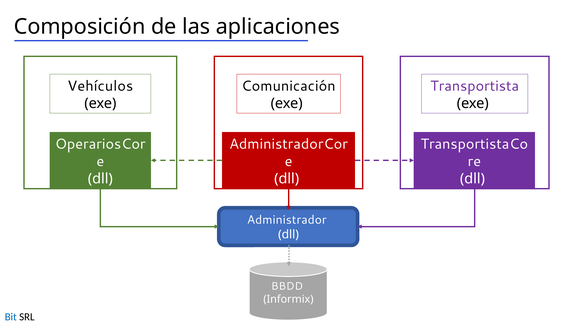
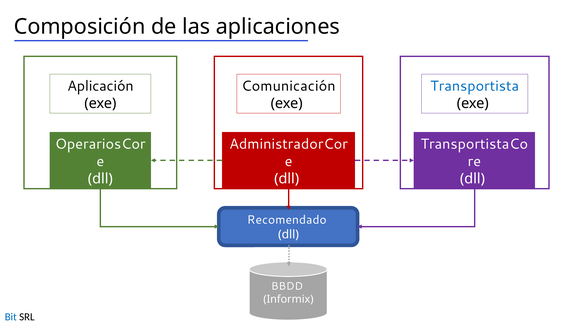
Vehículos: Vehículos -> Aplicación
Transportista colour: purple -> blue
Administrador: Administrador -> Recomendado
